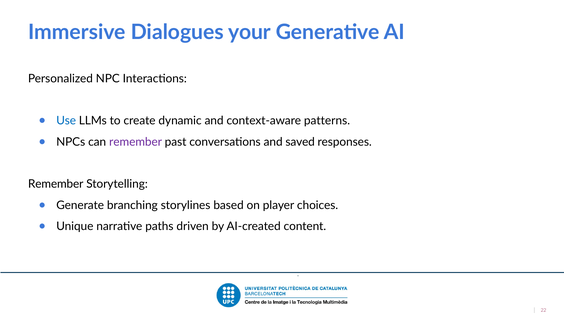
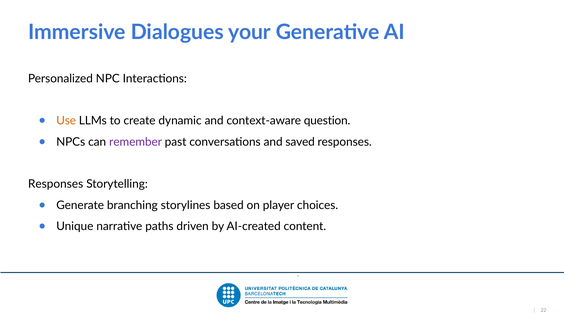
Use colour: blue -> orange
patterns: patterns -> question
Remember at (56, 184): Remember -> Responses
